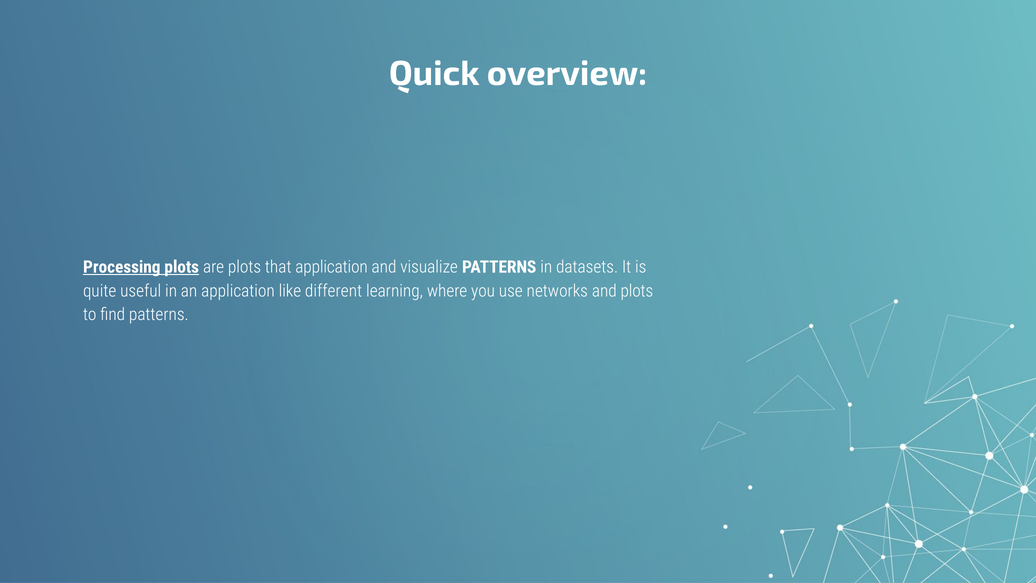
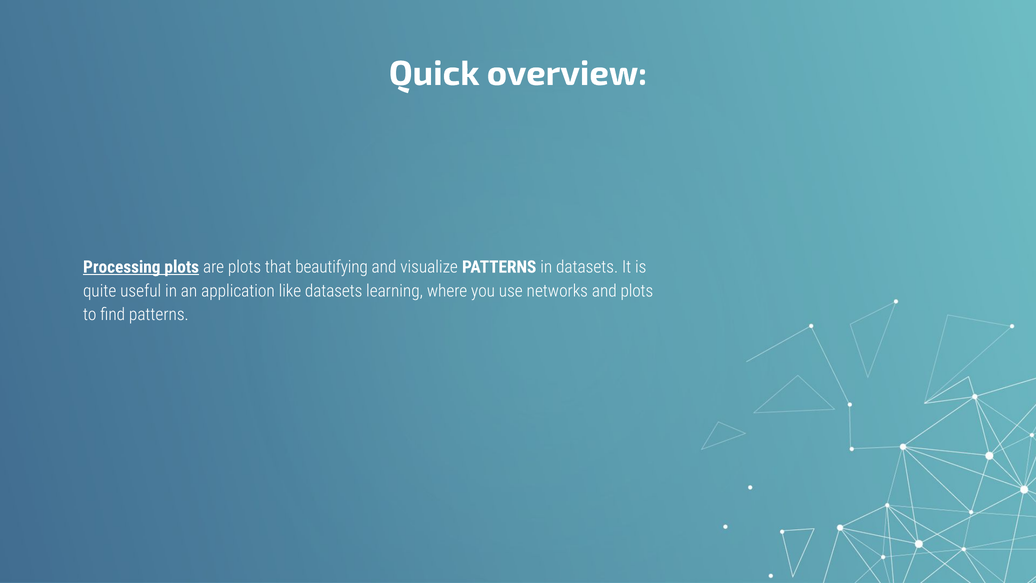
that application: application -> beautifying
like different: different -> datasets
